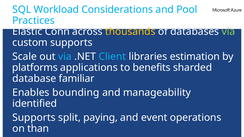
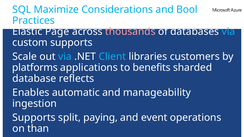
Workload: Workload -> Maximize
Pool: Pool -> Bool
Conn: Conn -> Page
thousands colour: yellow -> pink
via at (228, 32) colour: light green -> light blue
estimation: estimation -> customers
familiar: familiar -> reflects
bounding: bounding -> automatic
identified: identified -> ingestion
